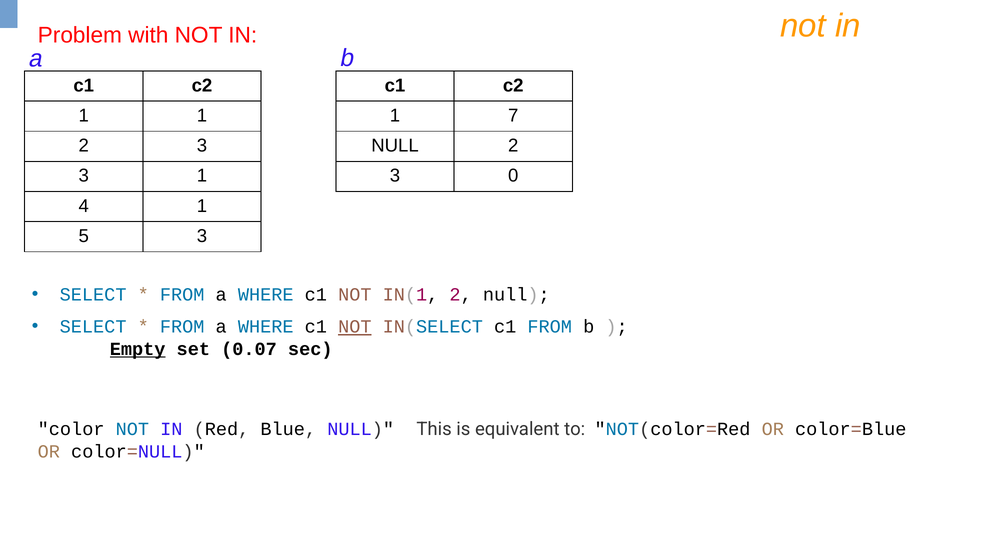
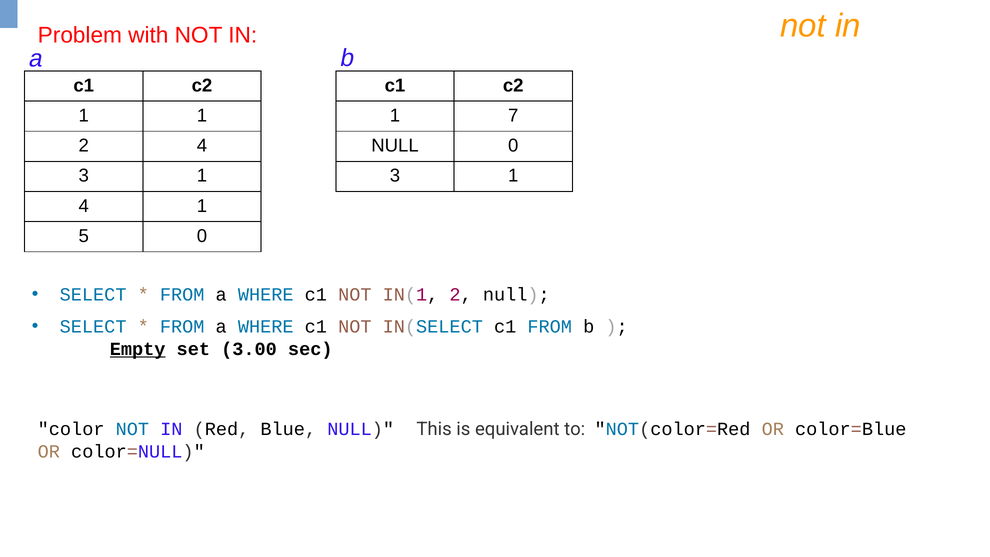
3 at (202, 146): 3 -> 4
NULL 2: 2 -> 0
0 at (513, 176): 0 -> 1
5 3: 3 -> 0
NOT at (355, 327) underline: present -> none
0.07: 0.07 -> 3.00
